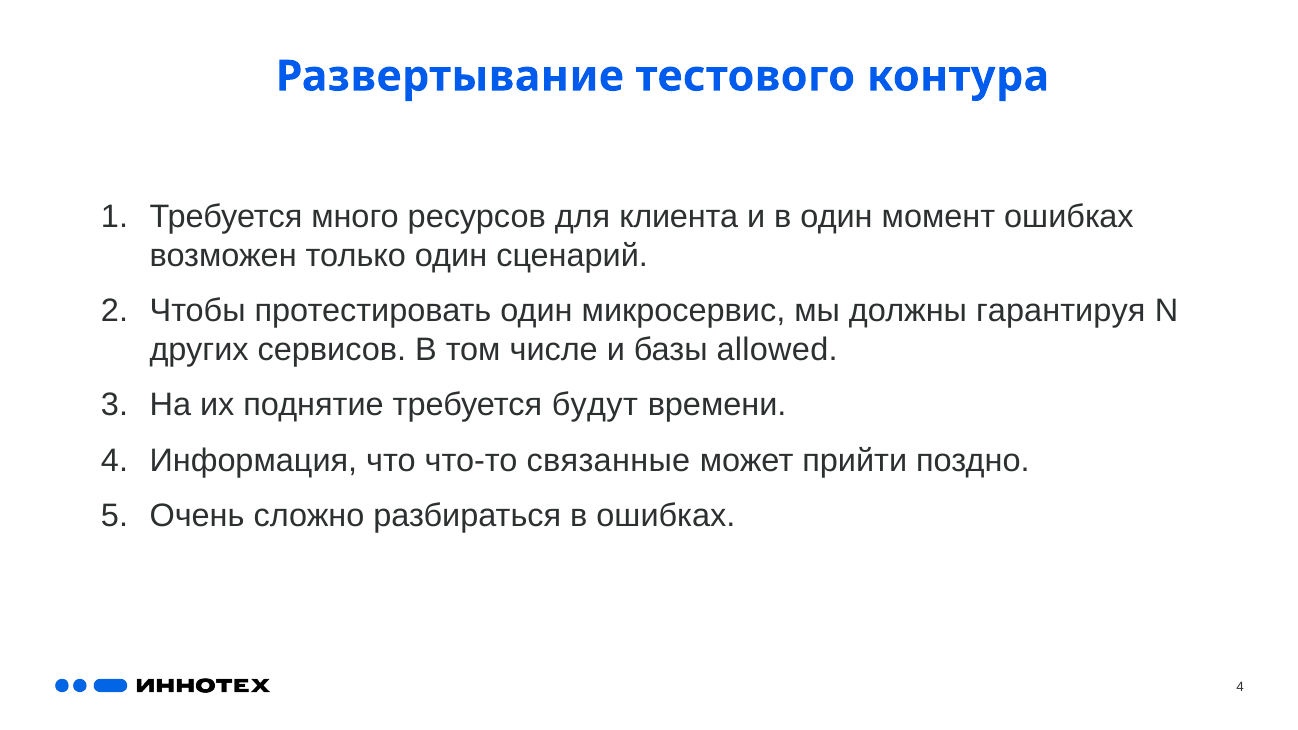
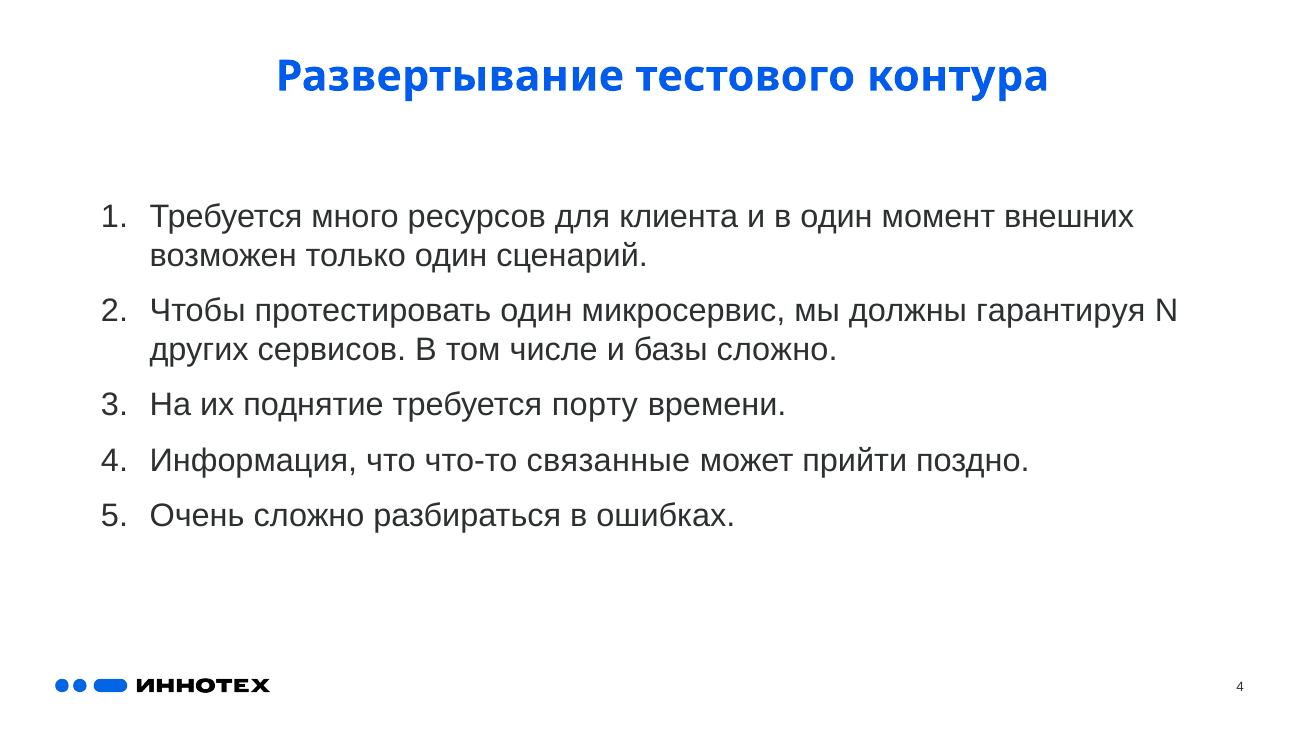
момент ошибках: ошибках -> внешних
базы allowed: allowed -> сложно
будут: будут -> порту
